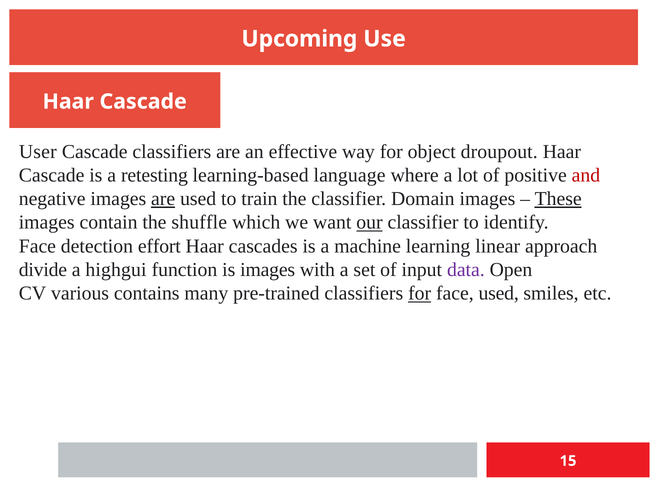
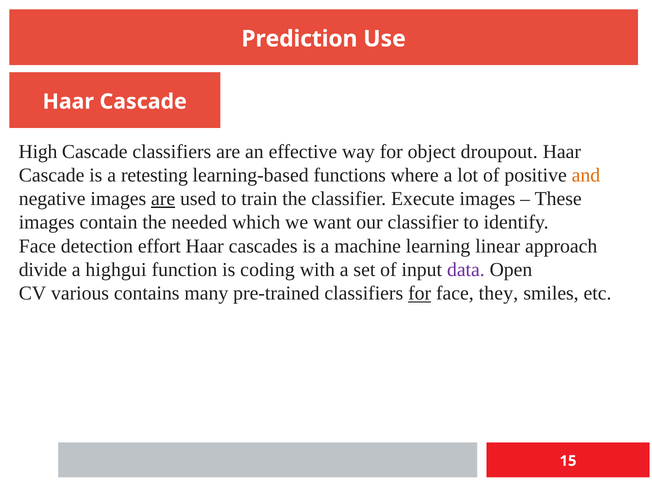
Upcoming: Upcoming -> Prediction
User: User -> High
language: language -> functions
and colour: red -> orange
Domain: Domain -> Execute
These underline: present -> none
shuffle: shuffle -> needed
our underline: present -> none
is images: images -> coding
face used: used -> they
